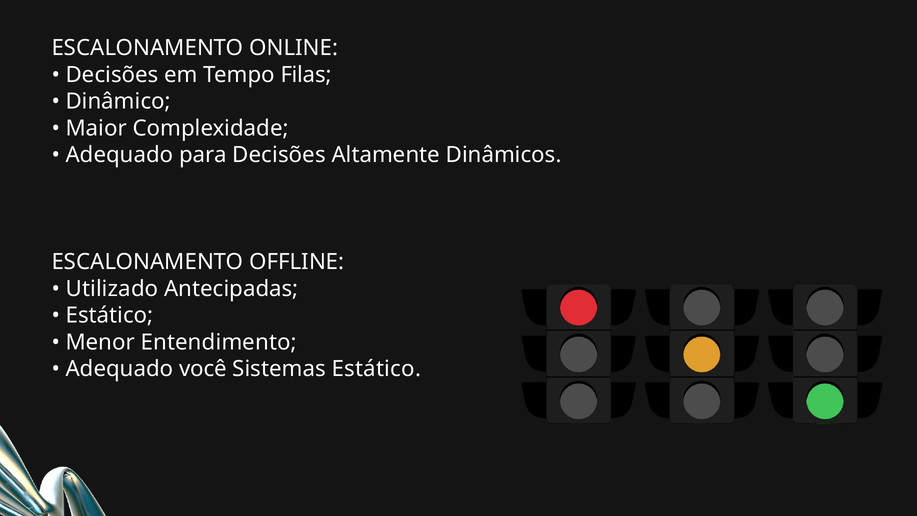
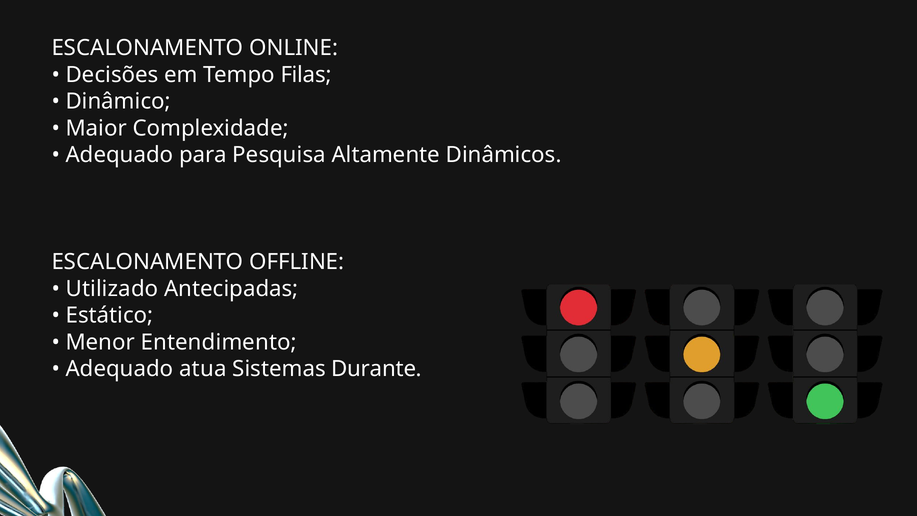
para Decisões: Decisões -> Pesquisa
você: você -> atua
Sistemas Estático: Estático -> Durante
